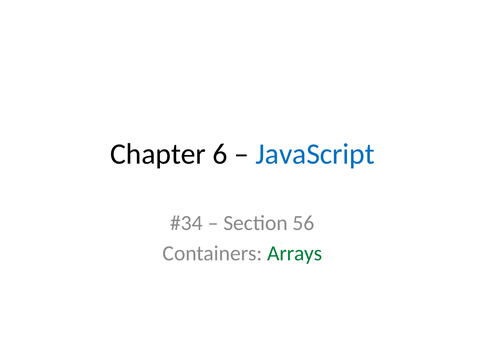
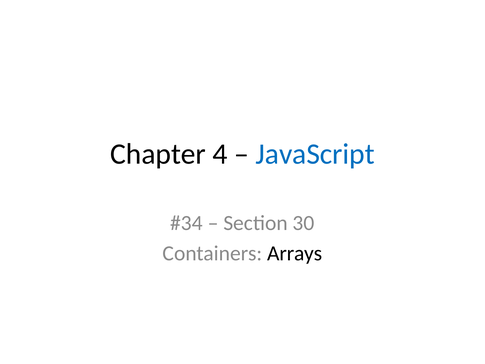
6: 6 -> 4
56: 56 -> 30
Arrays colour: green -> black
